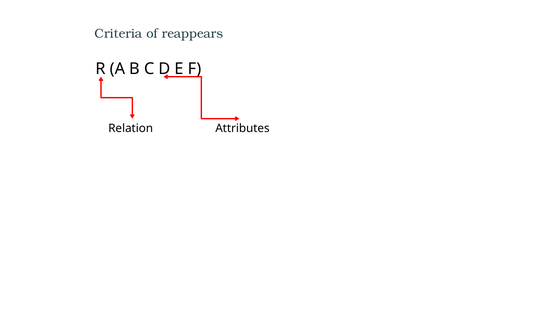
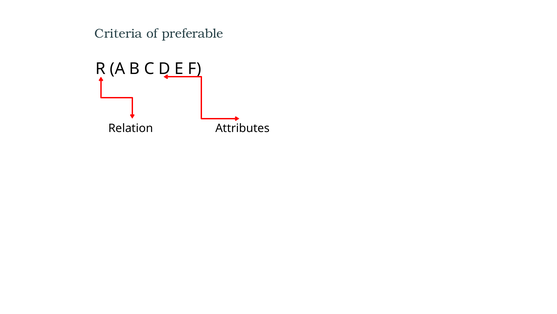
reappears: reappears -> preferable
